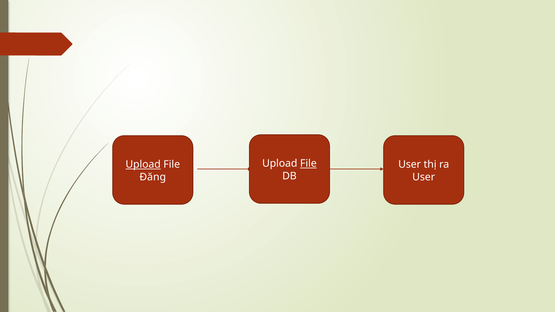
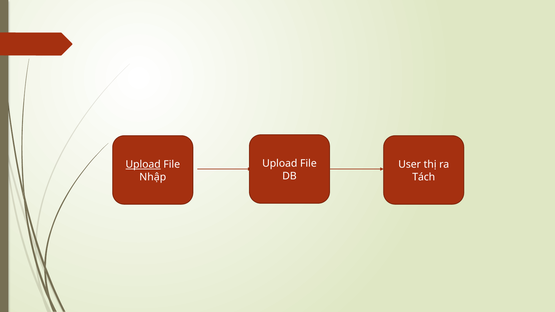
File at (308, 164) underline: present -> none
Đăng: Đăng -> Nhập
User at (424, 177): User -> Tách
